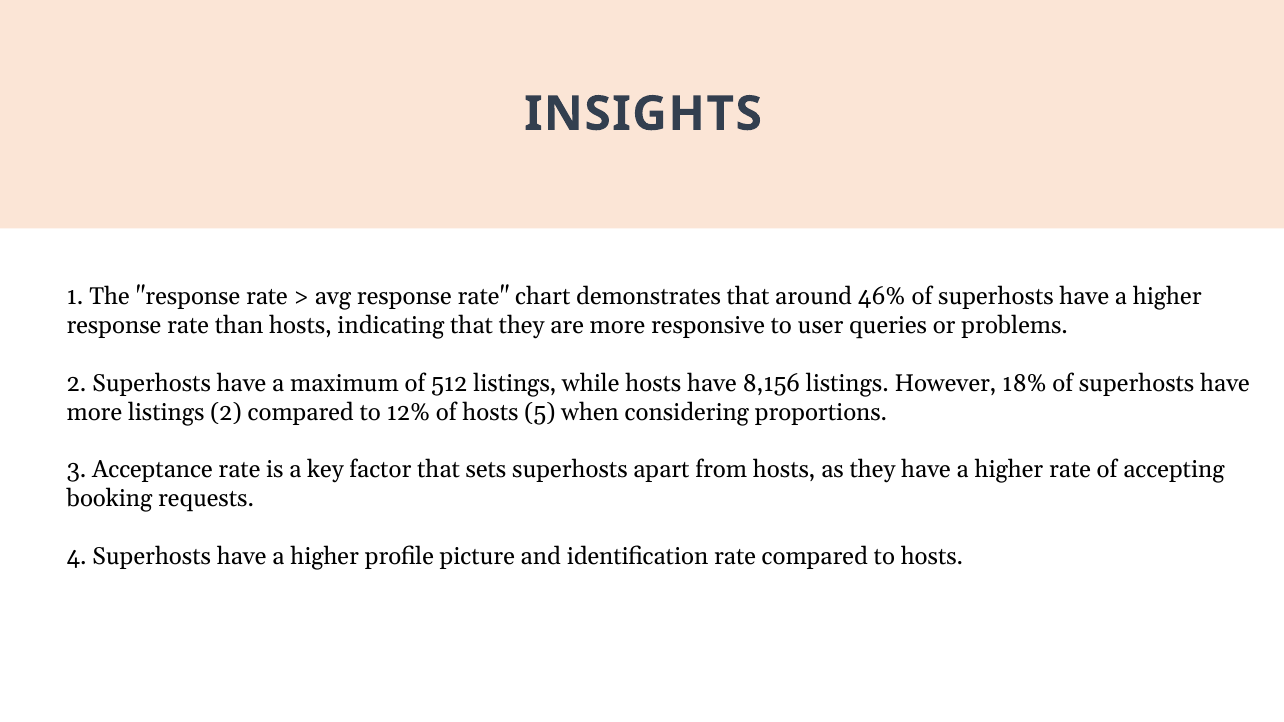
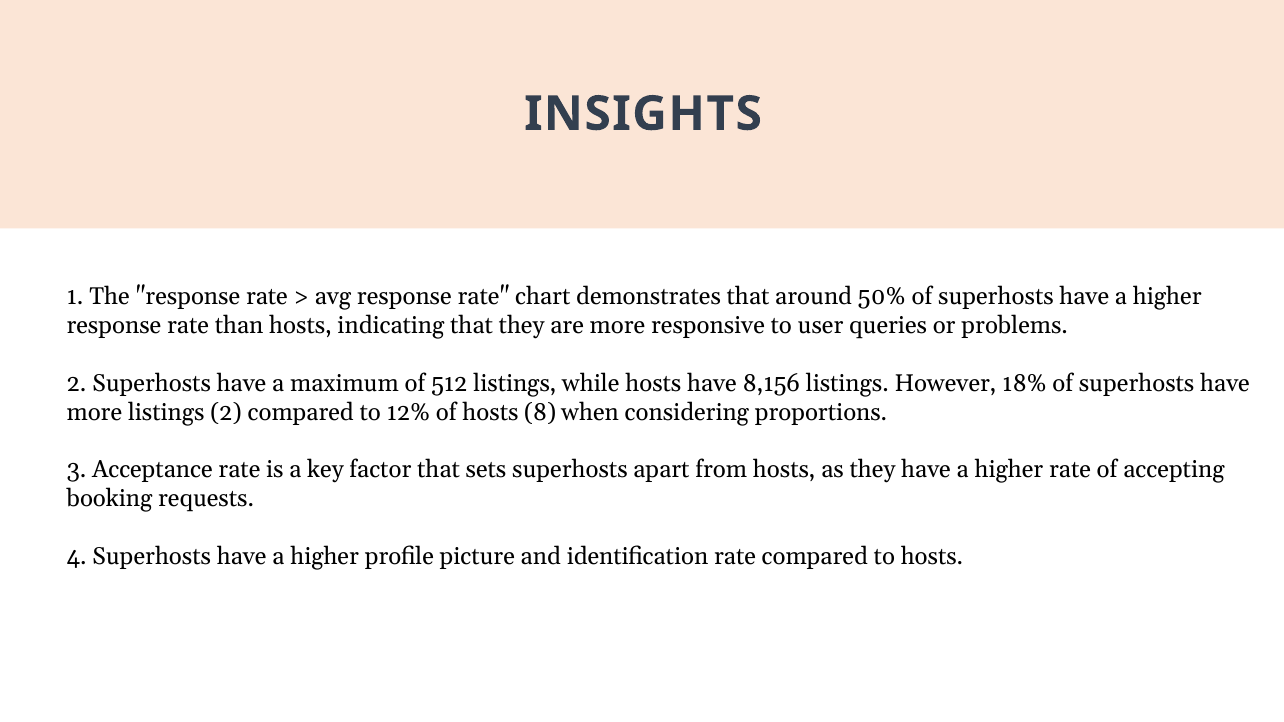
46%: 46% -> 50%
5: 5 -> 8
